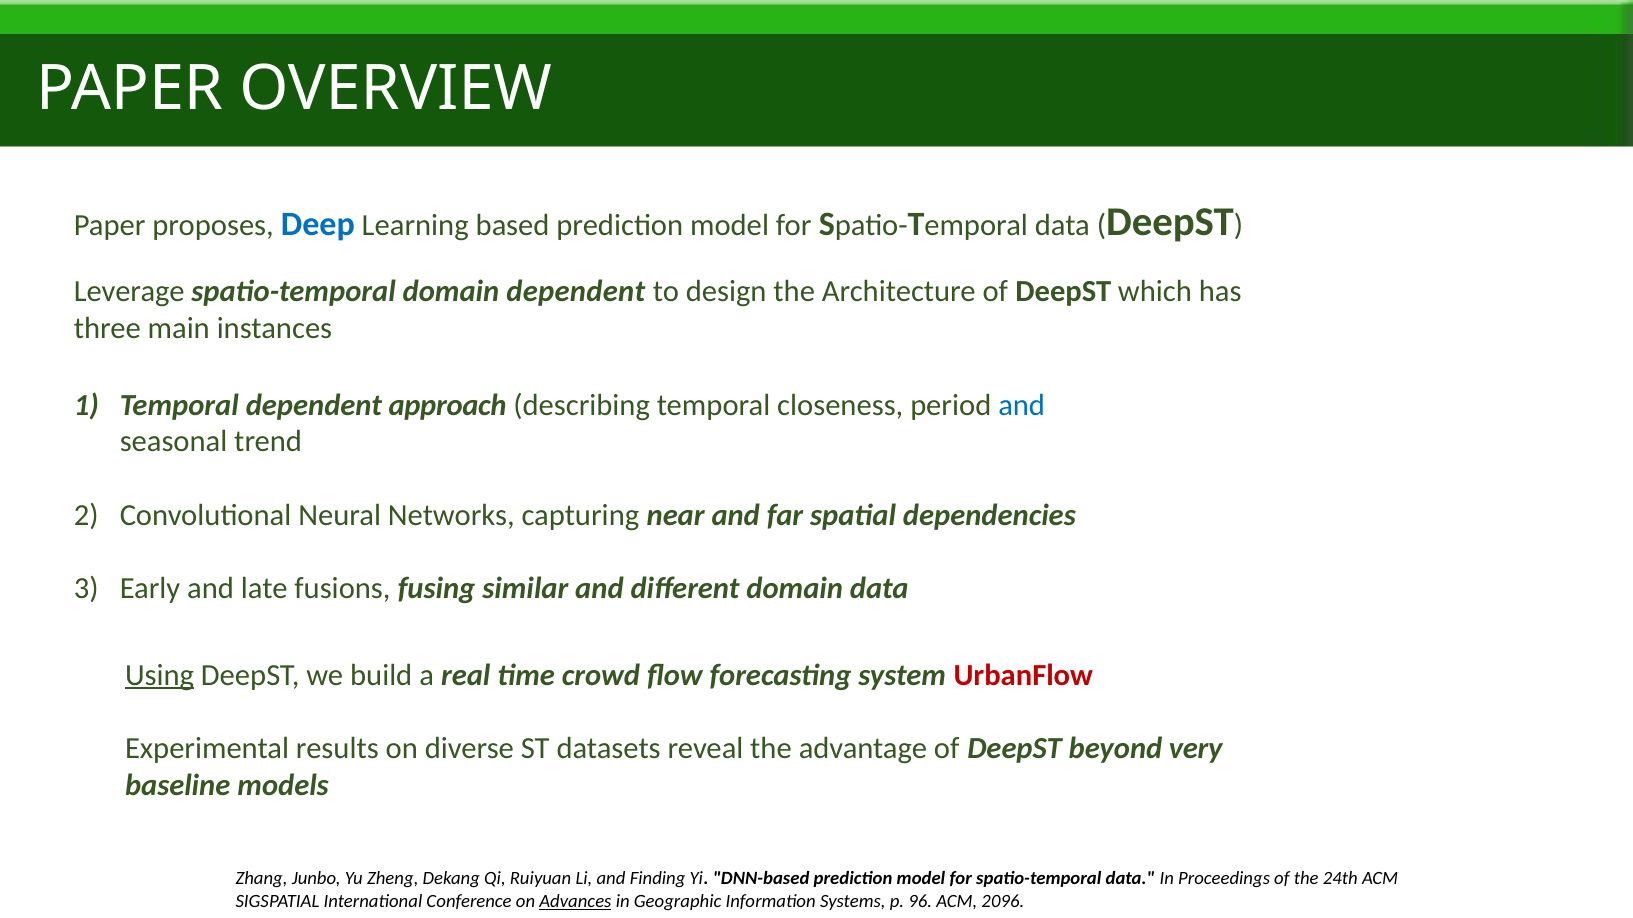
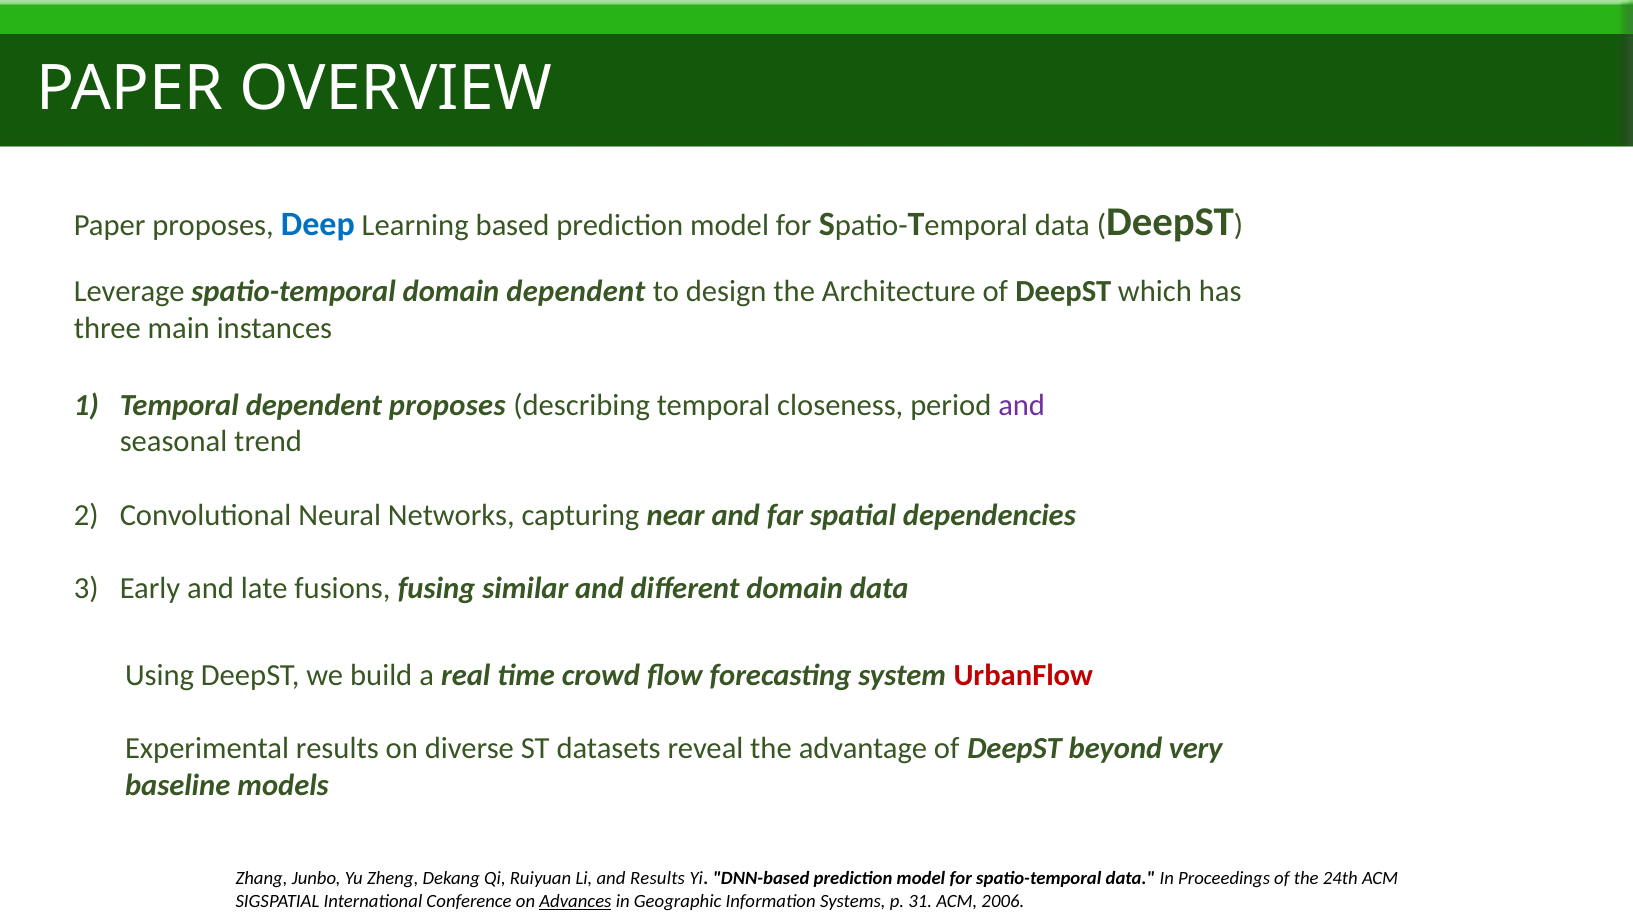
dependent approach: approach -> proposes
and at (1022, 405) colour: blue -> purple
Using underline: present -> none
and Finding: Finding -> Results
96: 96 -> 31
2096: 2096 -> 2006
